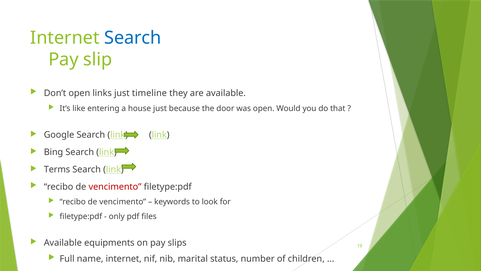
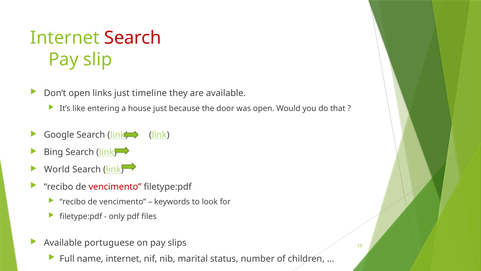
Search at (133, 38) colour: blue -> red
Terms: Terms -> World
equipments: equipments -> portuguese
